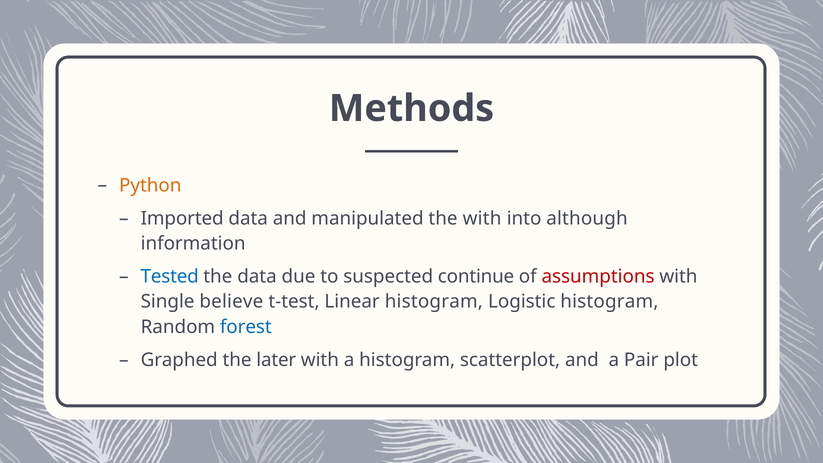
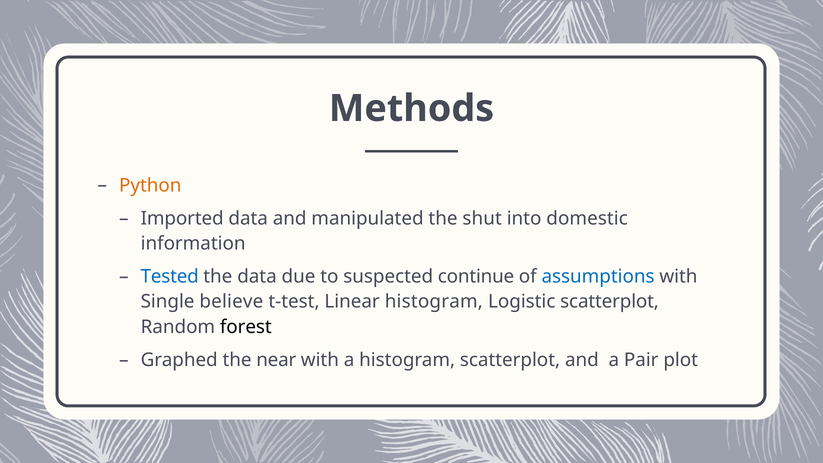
the with: with -> shut
although: although -> domestic
assumptions colour: red -> blue
Logistic histogram: histogram -> scatterplot
forest colour: blue -> black
later: later -> near
